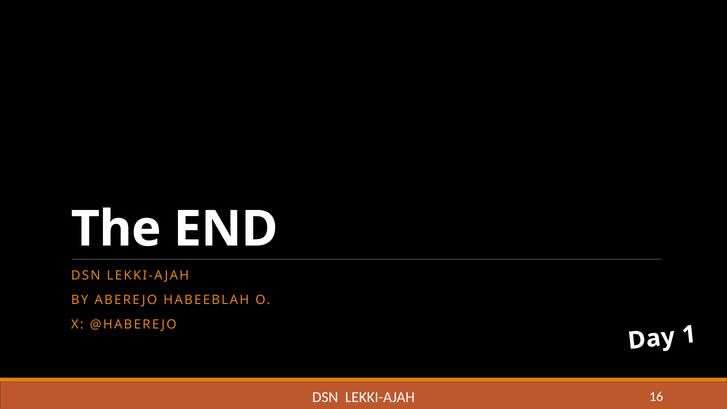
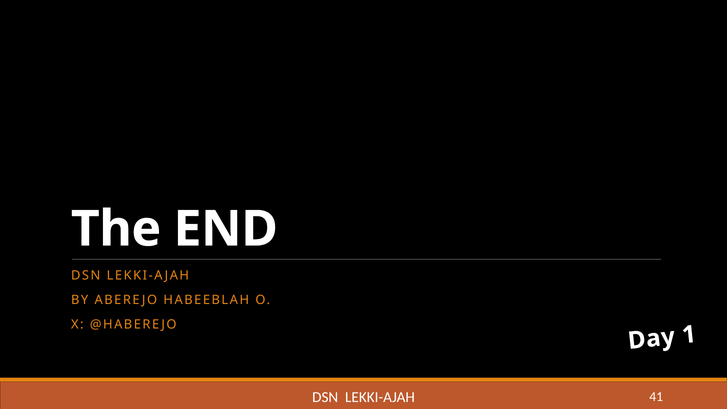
16: 16 -> 41
